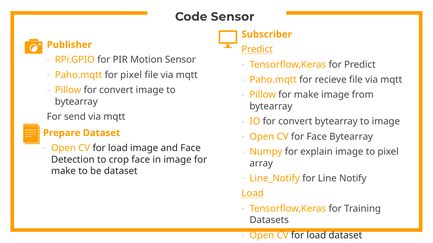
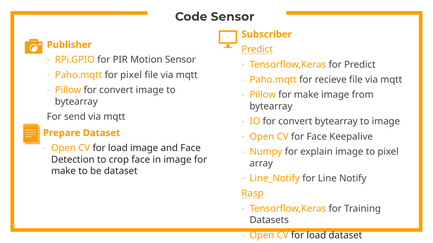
Face Bytearray: Bytearray -> Keepalive
Load at (253, 194): Load -> Rasp
